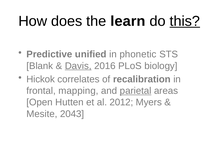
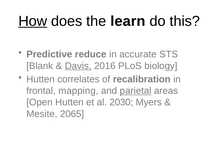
How underline: none -> present
this underline: present -> none
unified: unified -> reduce
phonetic: phonetic -> accurate
Hickok at (41, 79): Hickok -> Hutten
2012: 2012 -> 2030
2043: 2043 -> 2065
